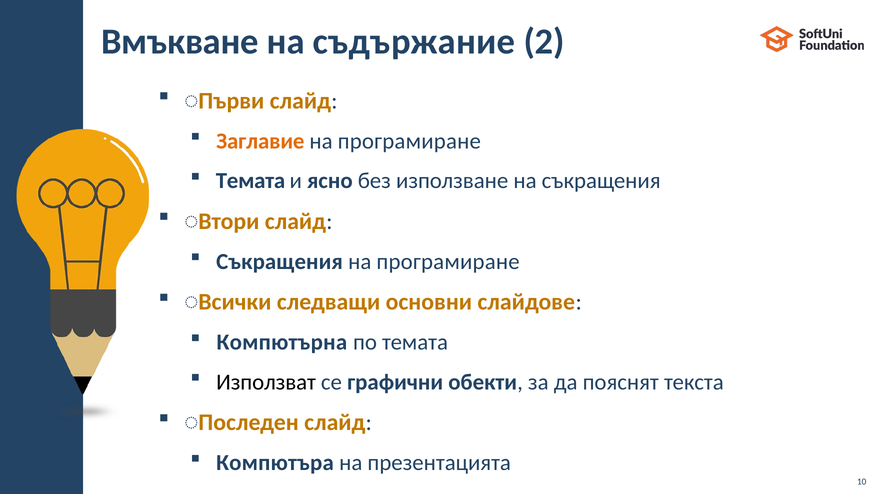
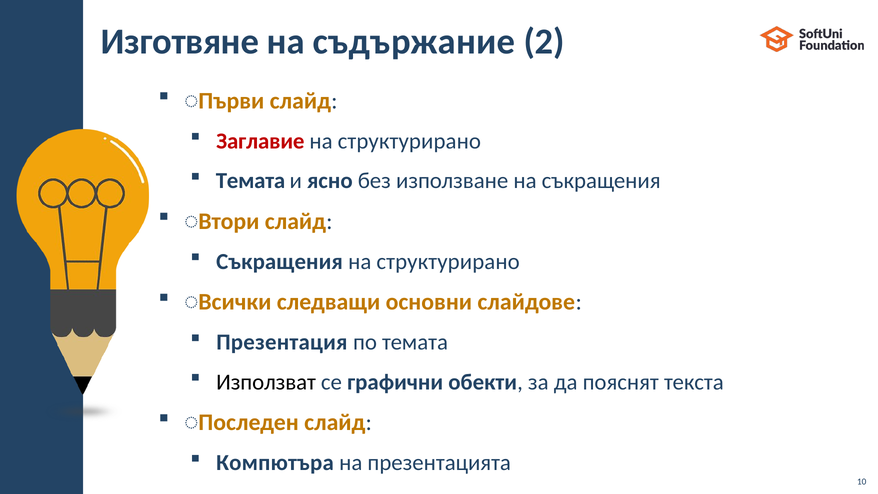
Вмъкване: Вмъкване -> Изготвяне
Заглавие colour: orange -> red
програмиране at (409, 141): програмиране -> структурирано
програмиране at (448, 261): програмиране -> структурирано
Компютърна: Компютърна -> Презентация
